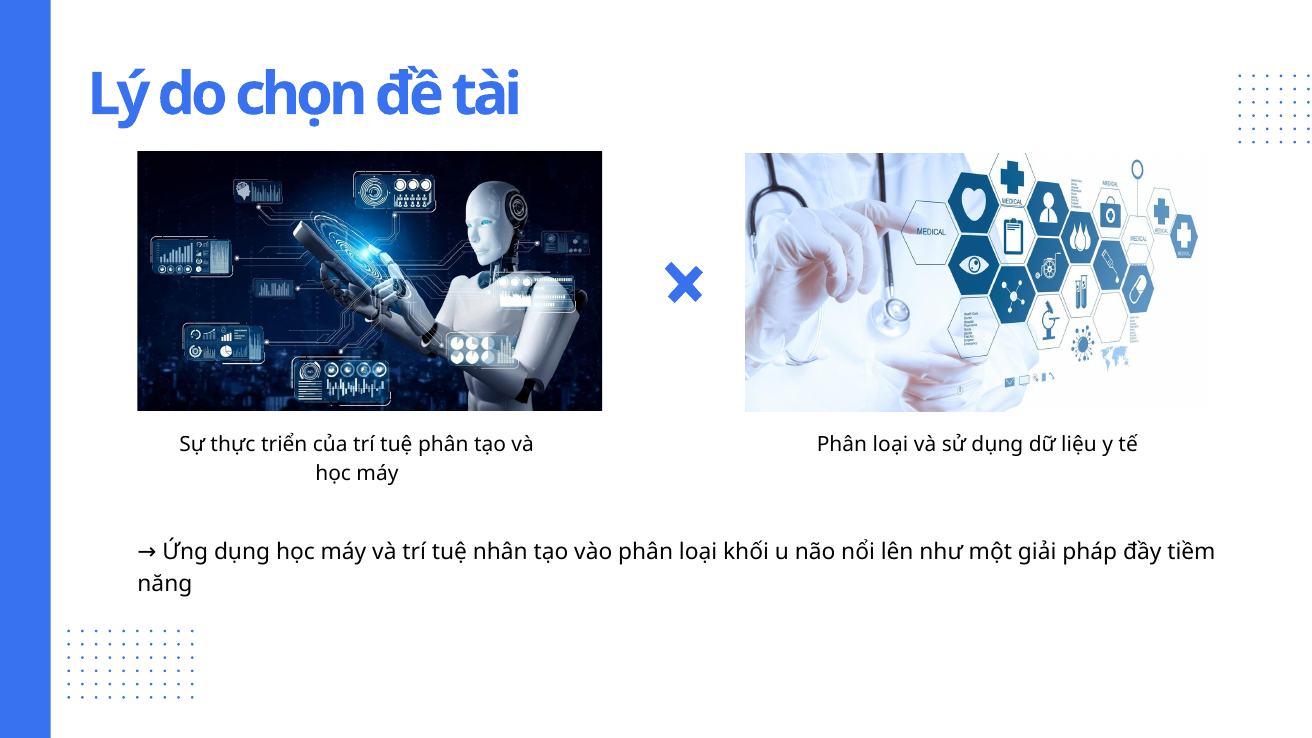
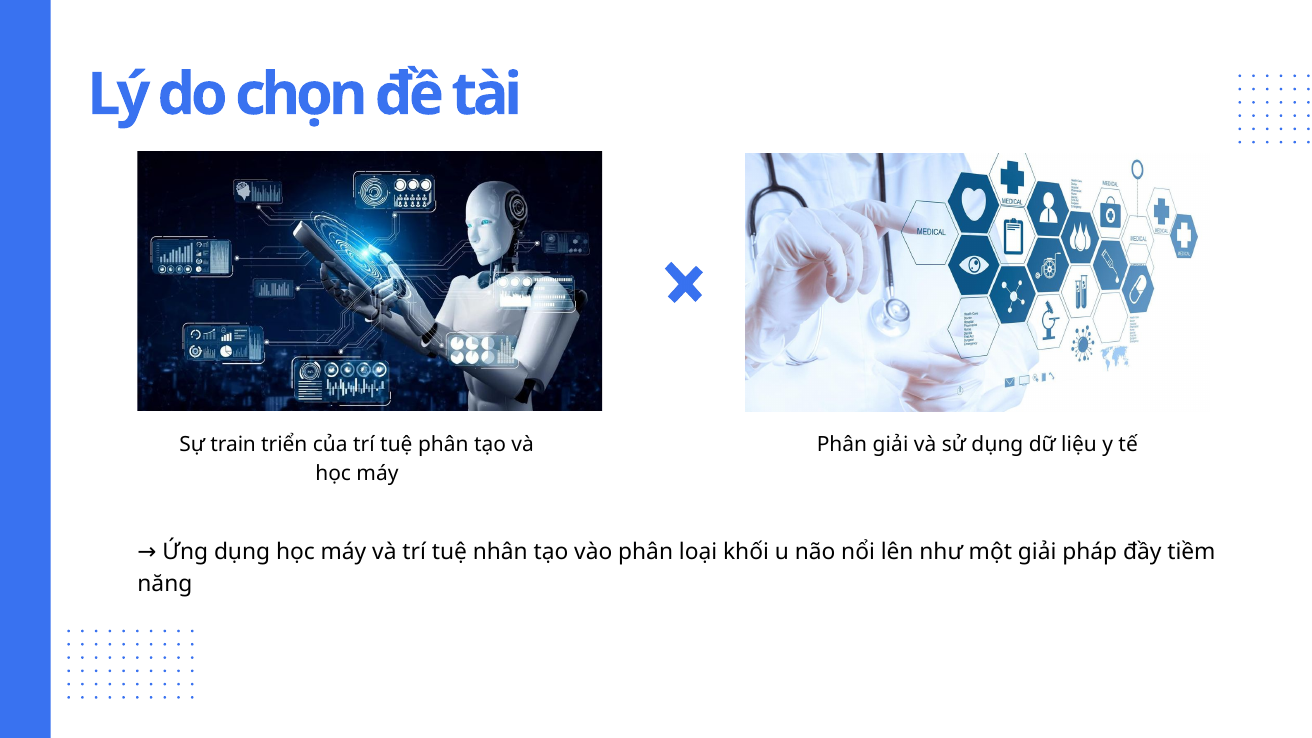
thực: thực -> train
loại at (890, 444): loại -> giải
